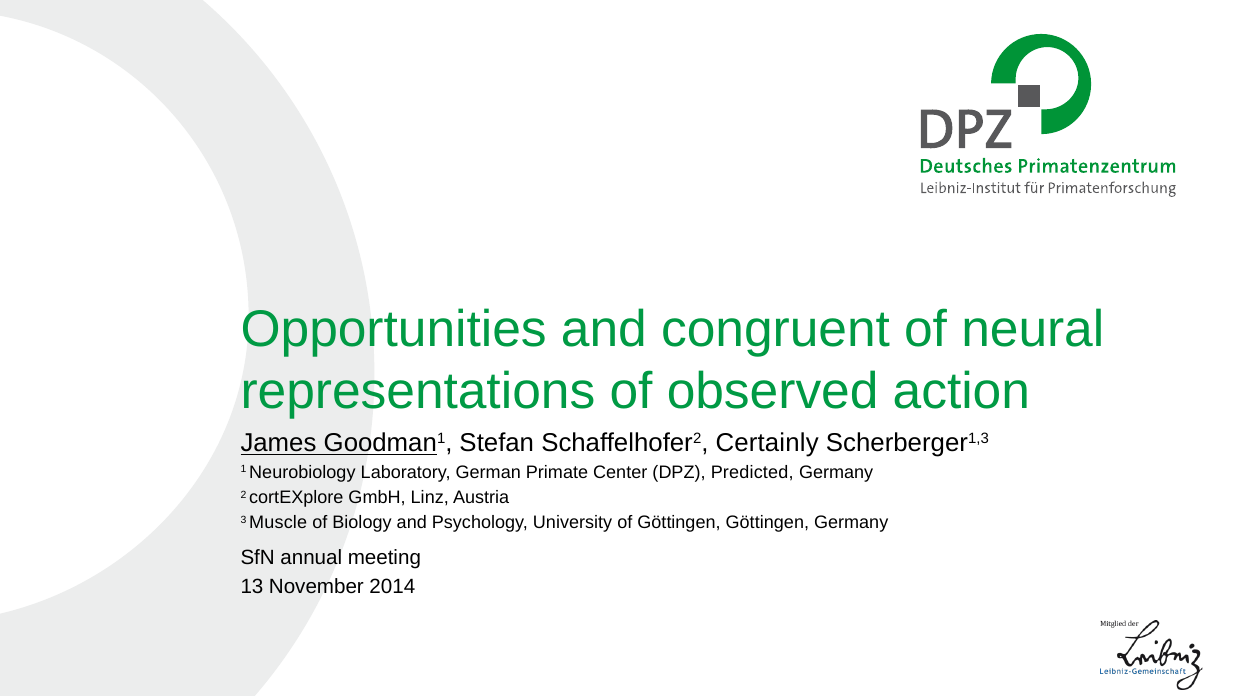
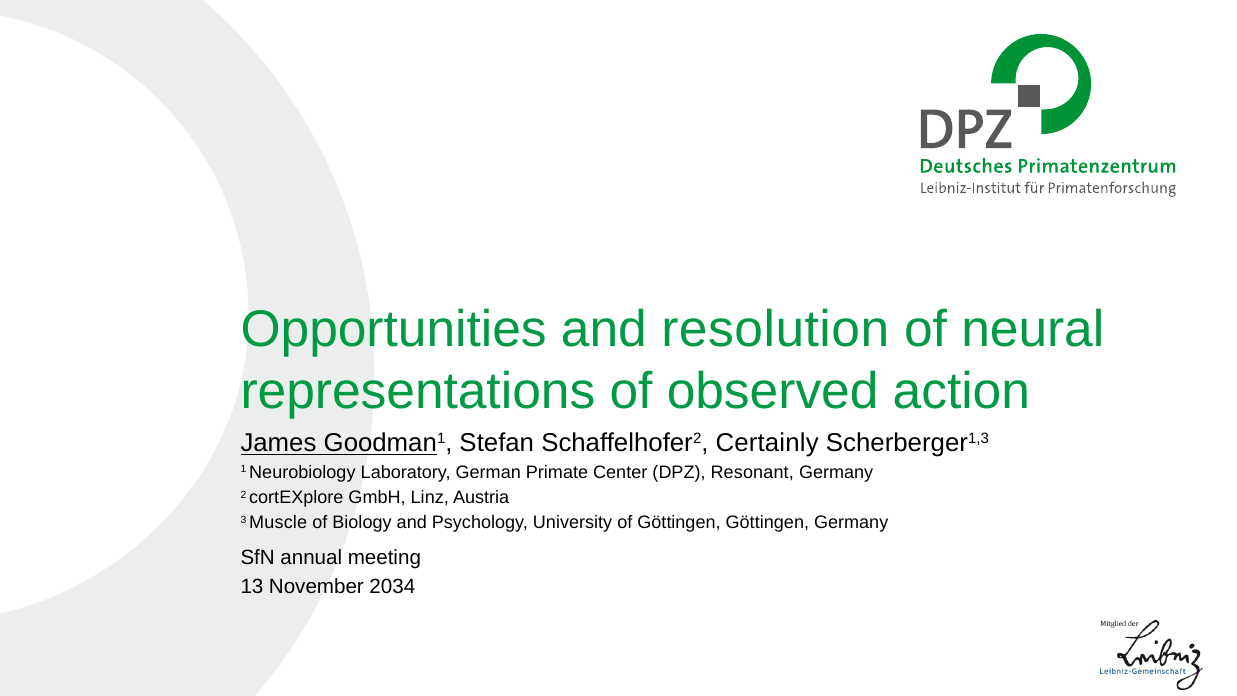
congruent: congruent -> resolution
Predicted: Predicted -> Resonant
2014: 2014 -> 2034
